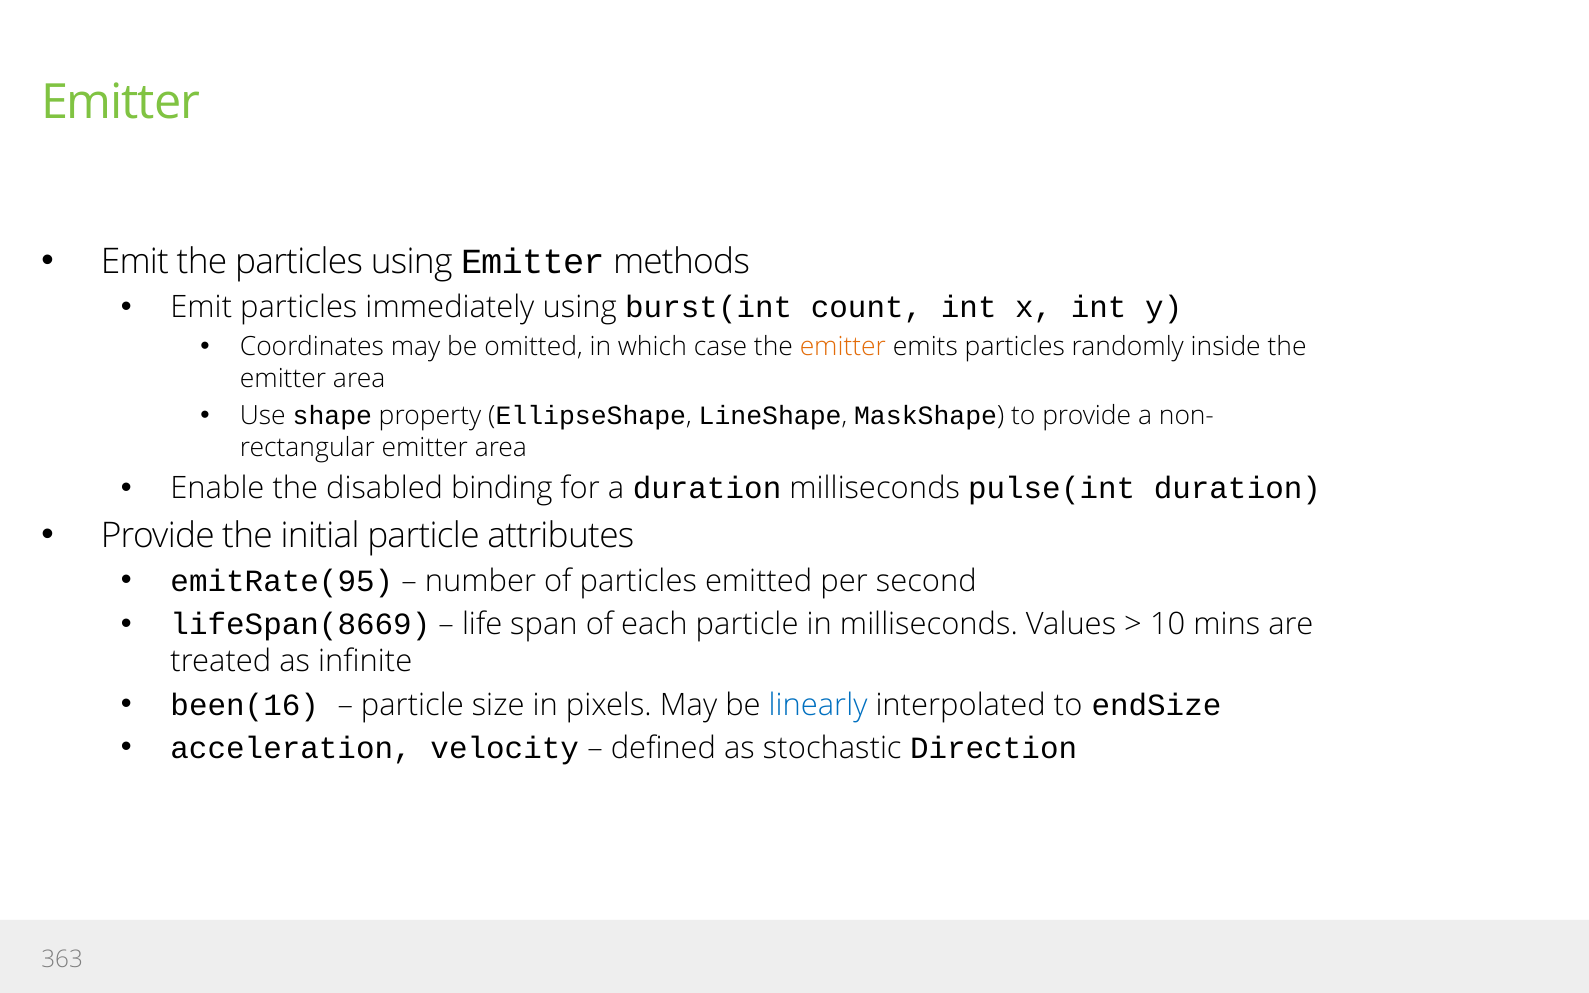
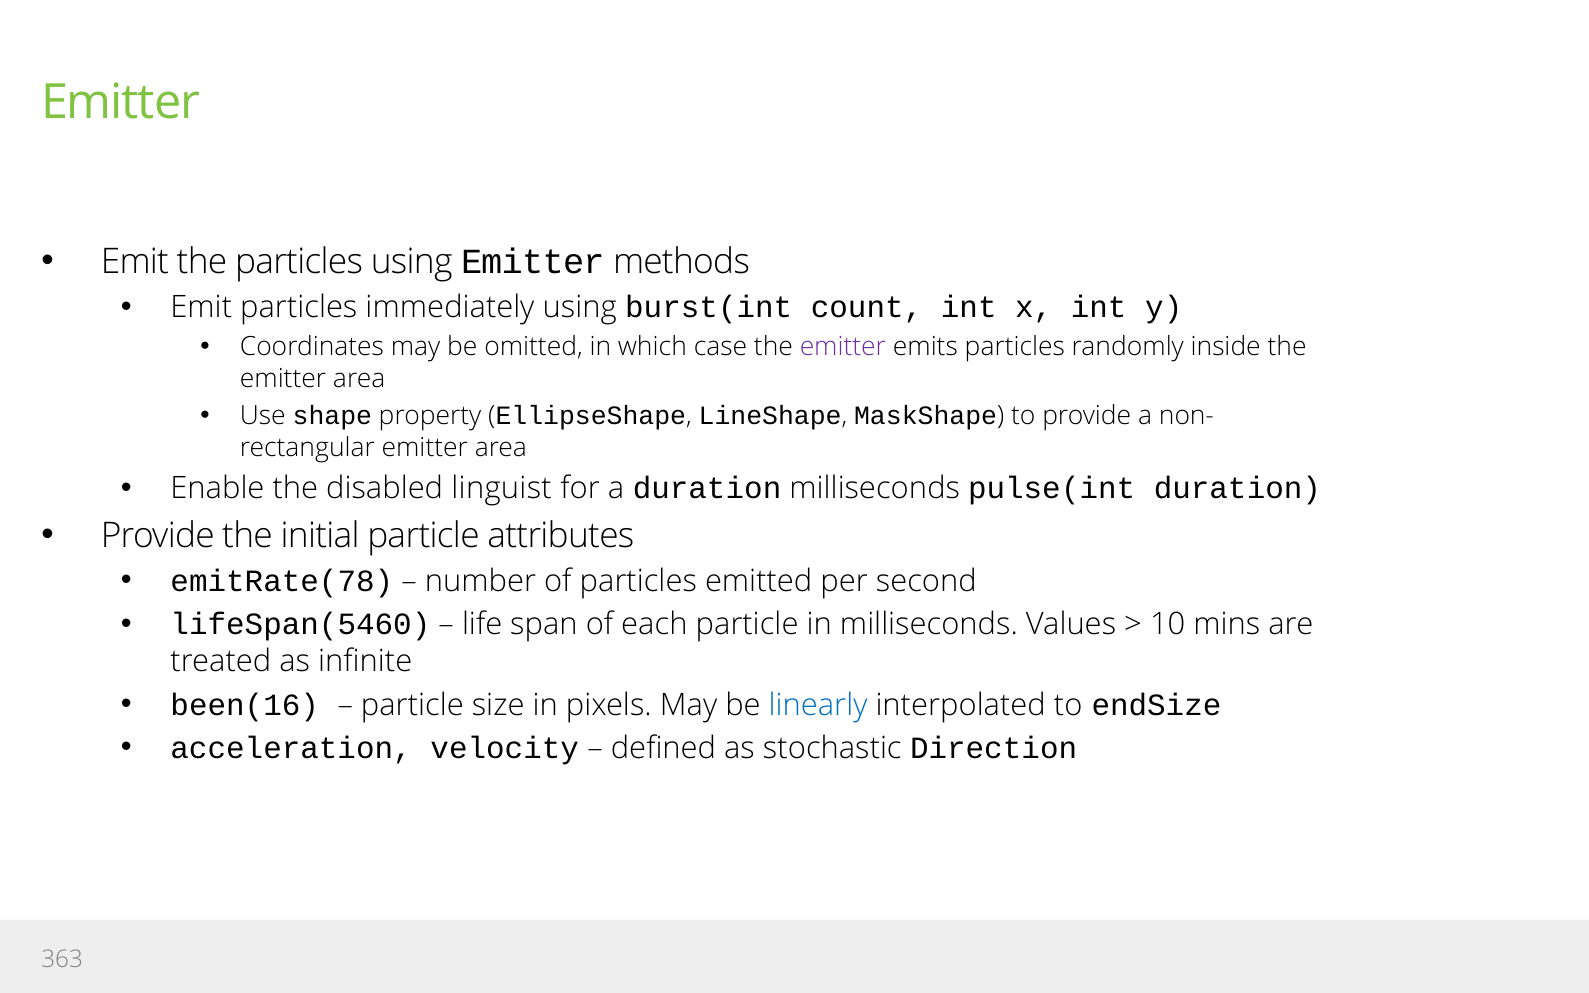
emitter at (843, 347) colour: orange -> purple
binding: binding -> linguist
emitRate(95: emitRate(95 -> emitRate(78
lifeSpan(8669: lifeSpan(8669 -> lifeSpan(5460
